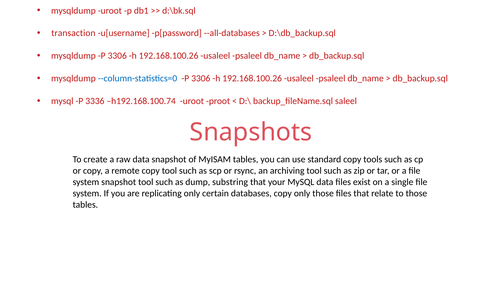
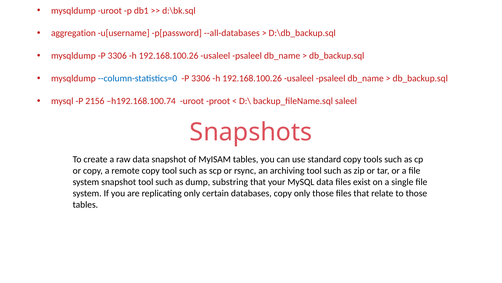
transaction: transaction -> aggregation
3336: 3336 -> 2156
